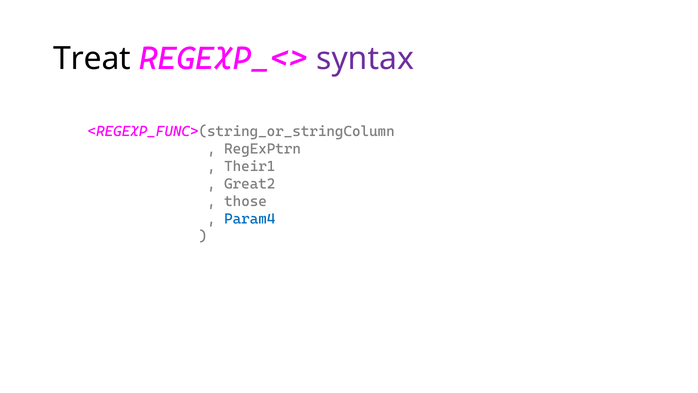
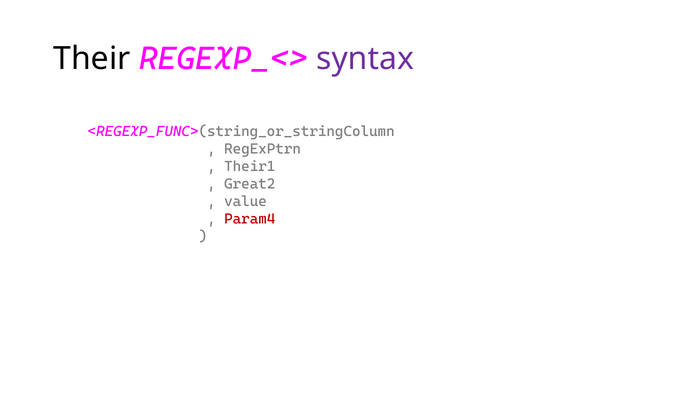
Treat: Treat -> Their
those: those -> value
Param4 colour: blue -> red
